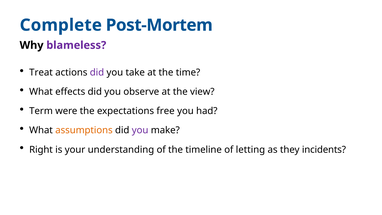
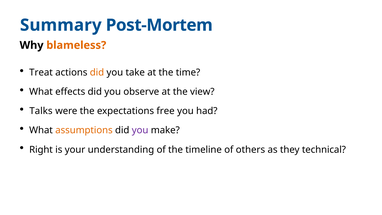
Complete: Complete -> Summary
blameless colour: purple -> orange
did at (97, 72) colour: purple -> orange
Term: Term -> Talks
letting: letting -> others
incidents: incidents -> technical
